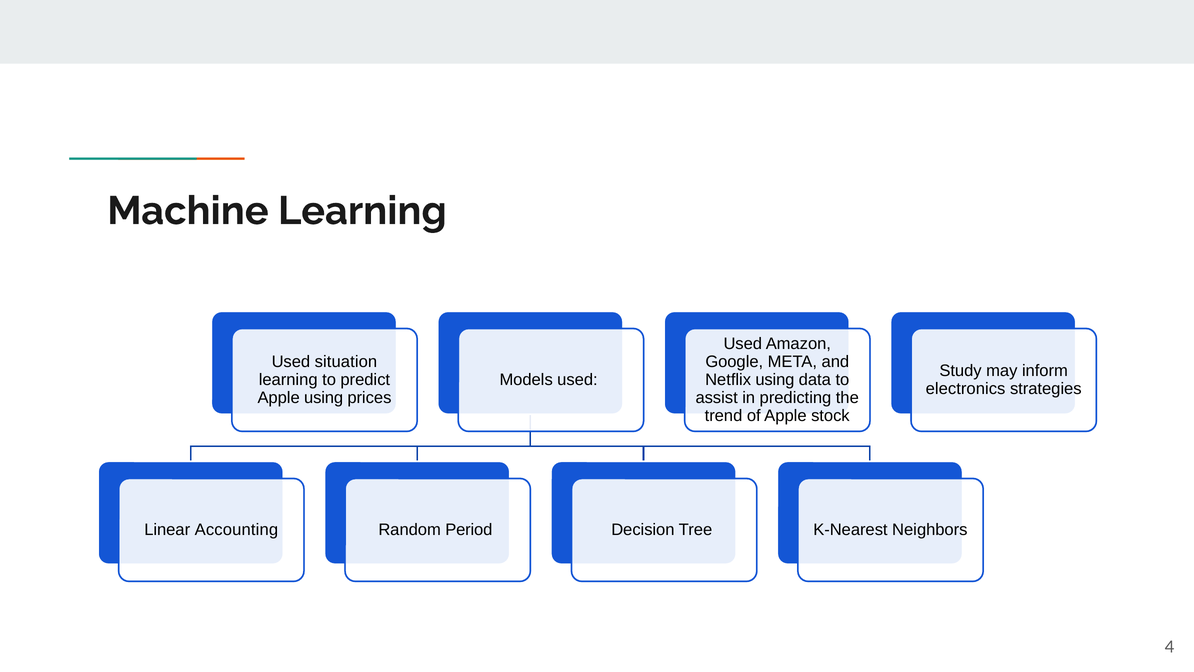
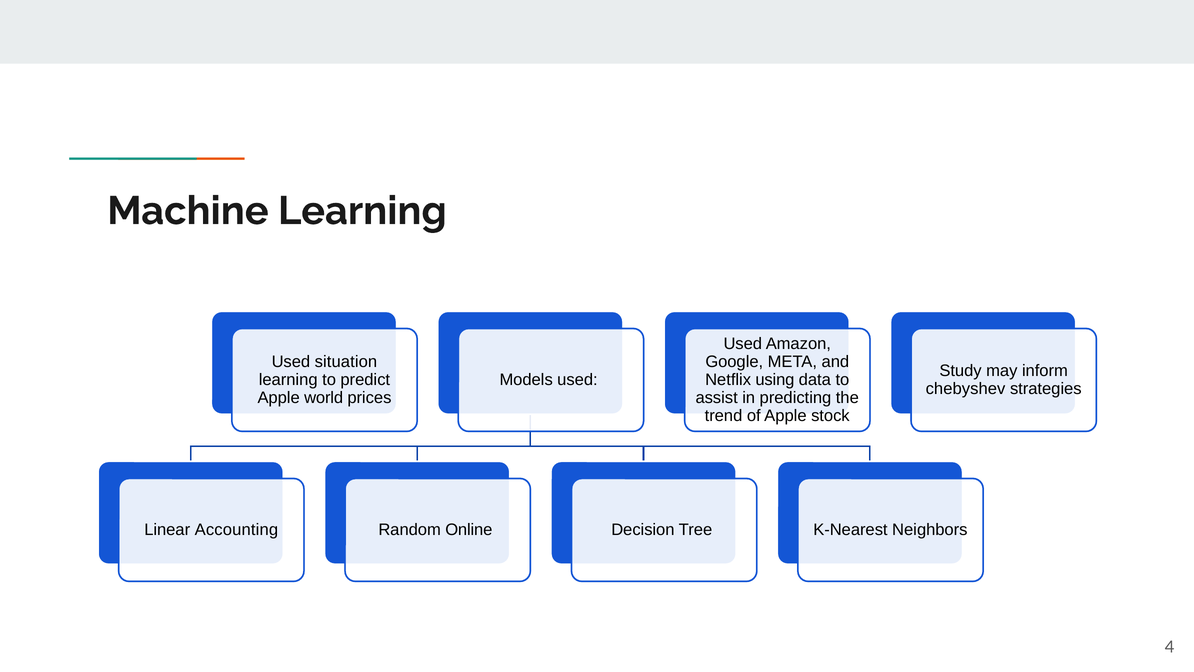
electronics: electronics -> chebyshev
Apple using: using -> world
Period: Period -> Online
